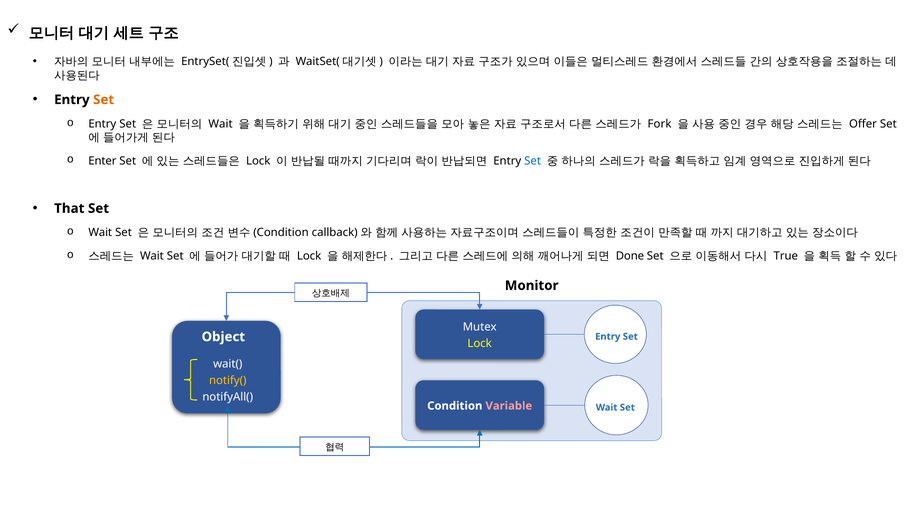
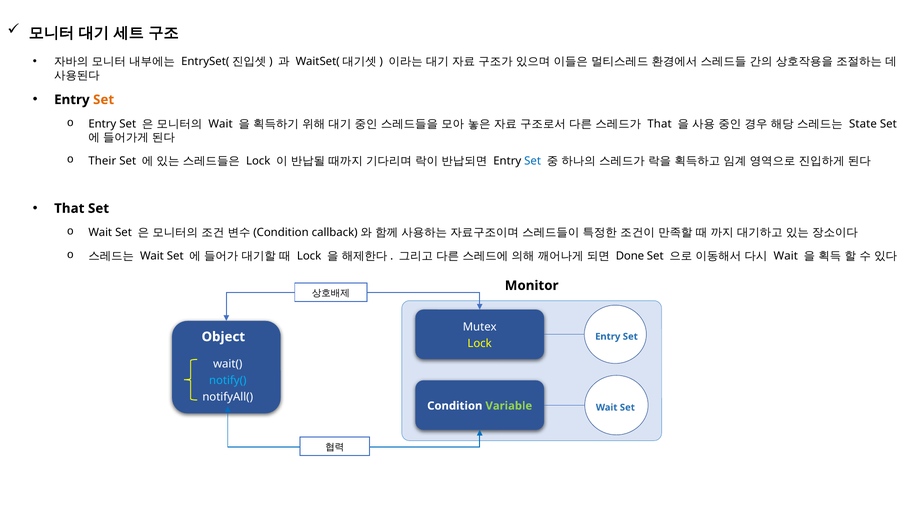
Fork at (660, 124): Fork -> That
Offer: Offer -> State
Enter: Enter -> Their
True at (786, 256): True -> Wait
notify( colour: yellow -> light blue
Variable colour: pink -> light green
